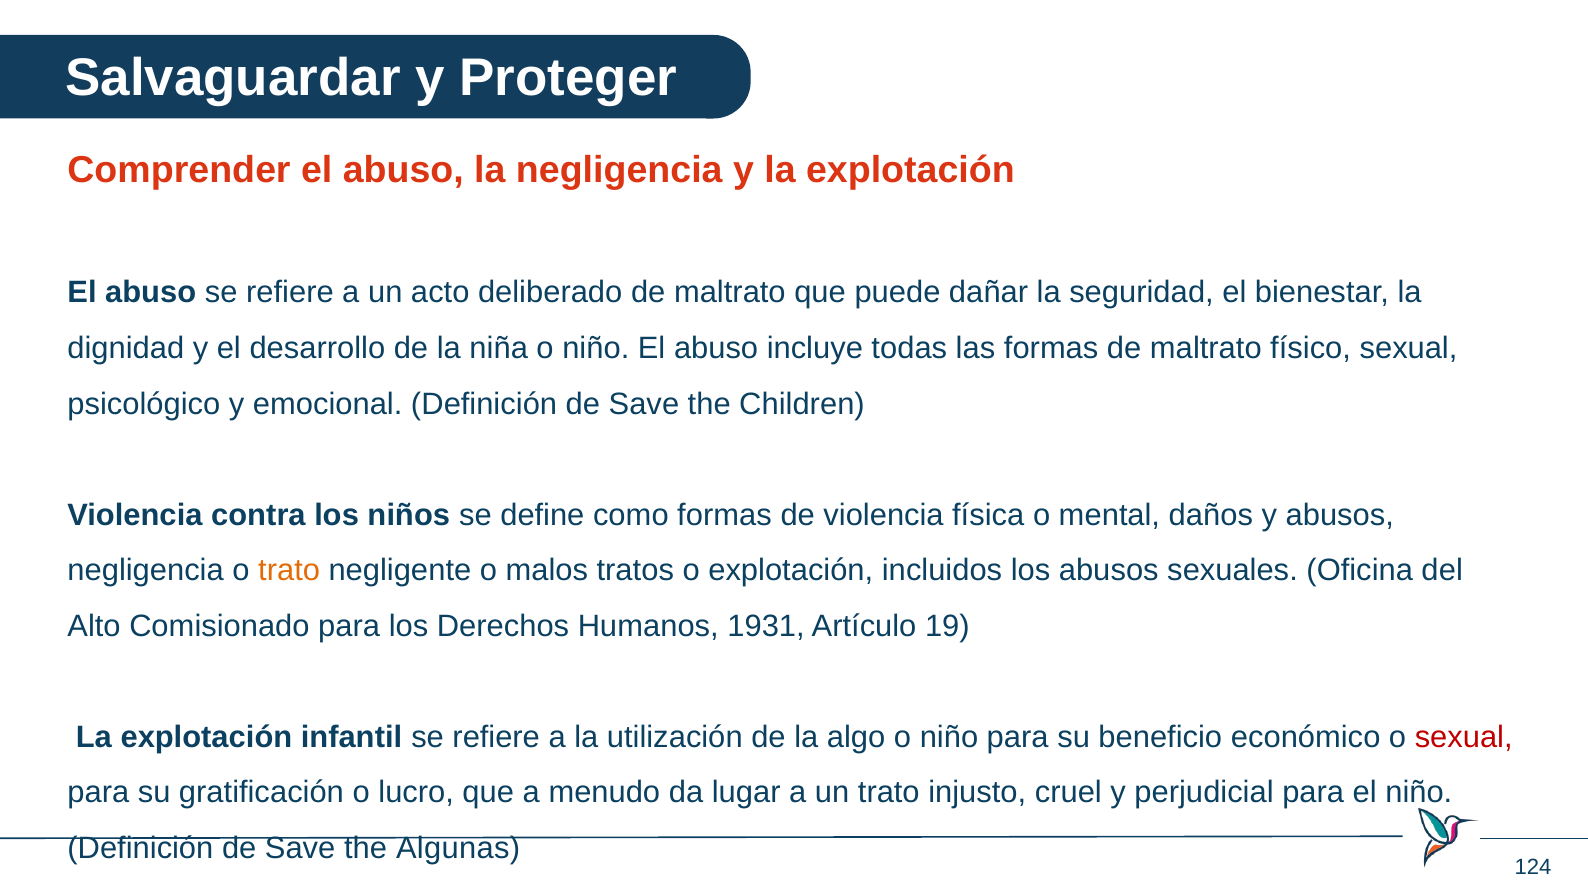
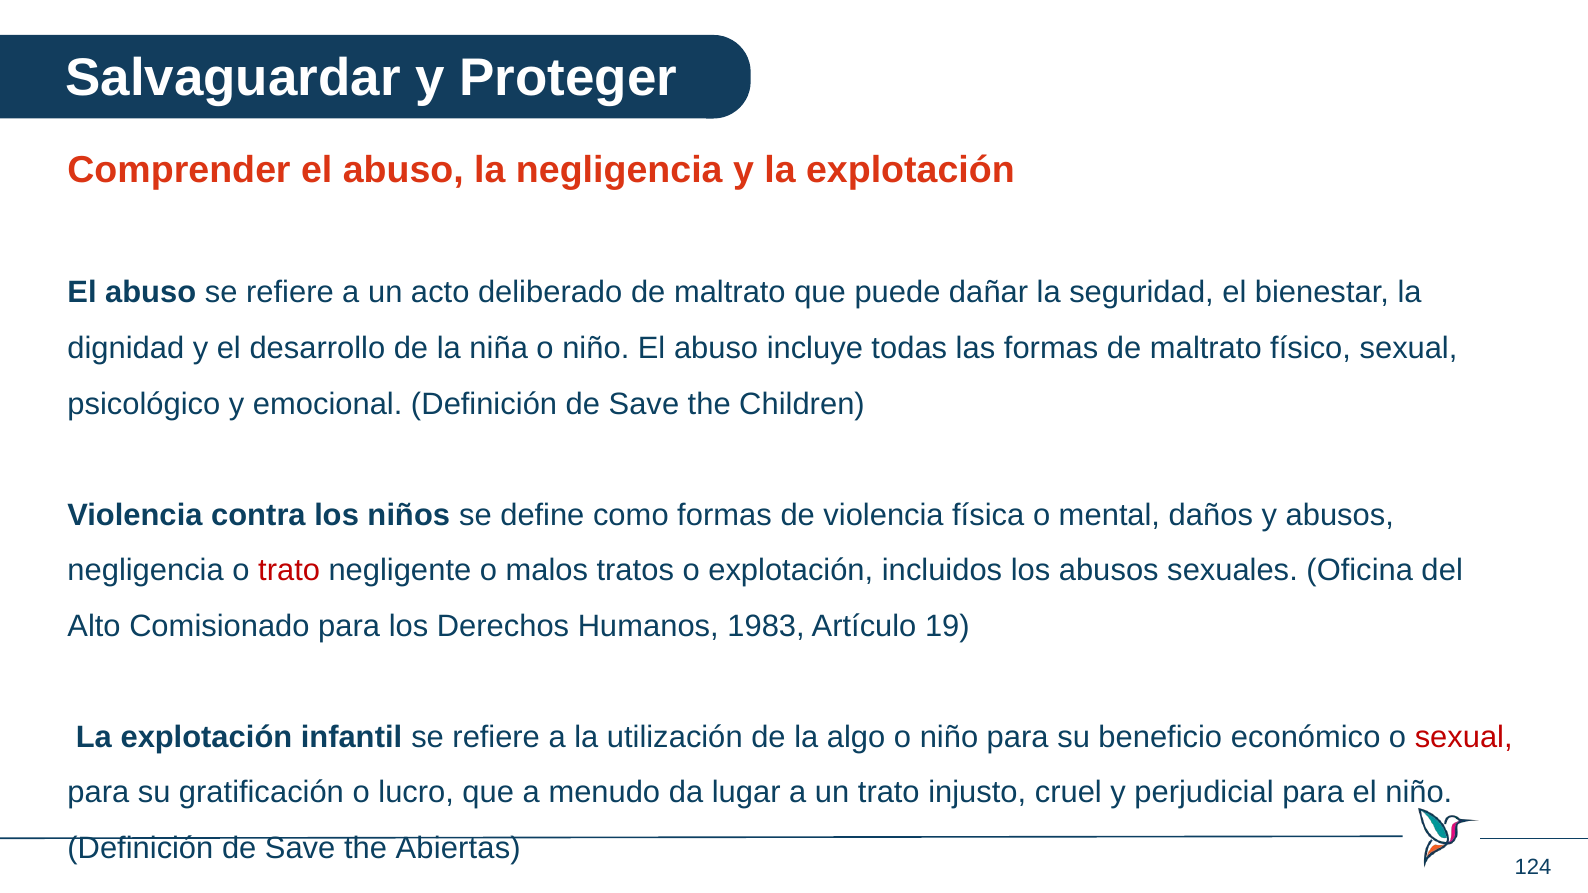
trato at (289, 571) colour: orange -> red
1931: 1931 -> 1983
Algunas: Algunas -> Abiertas
